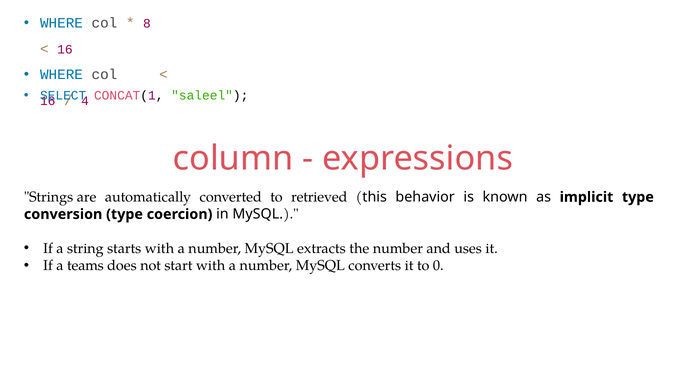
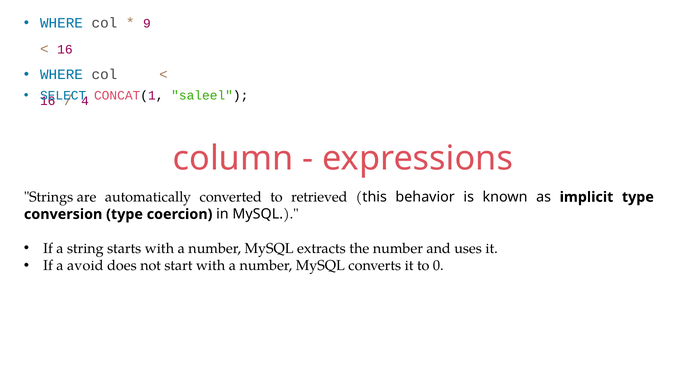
8: 8 -> 9
teams: teams -> avoid
